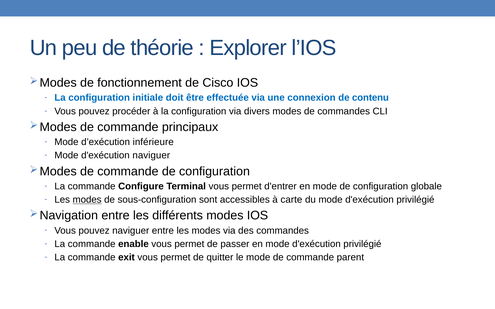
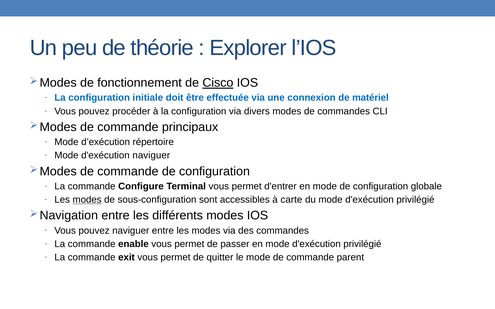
Cisco underline: none -> present
contenu: contenu -> matériel
inférieure: inférieure -> répertoire
